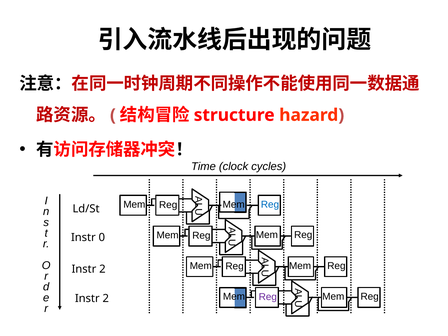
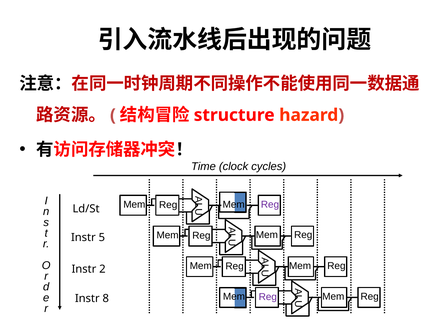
Reg at (270, 204) colour: blue -> purple
0: 0 -> 5
2 at (106, 299): 2 -> 8
